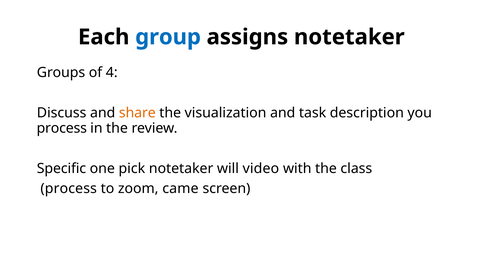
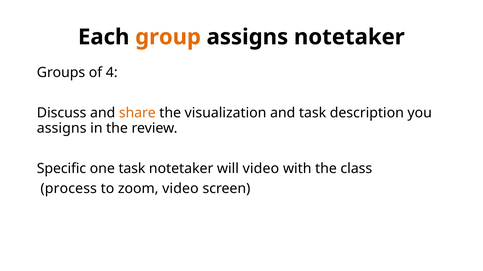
group colour: blue -> orange
process at (62, 128): process -> assigns
one pick: pick -> task
zoom came: came -> video
